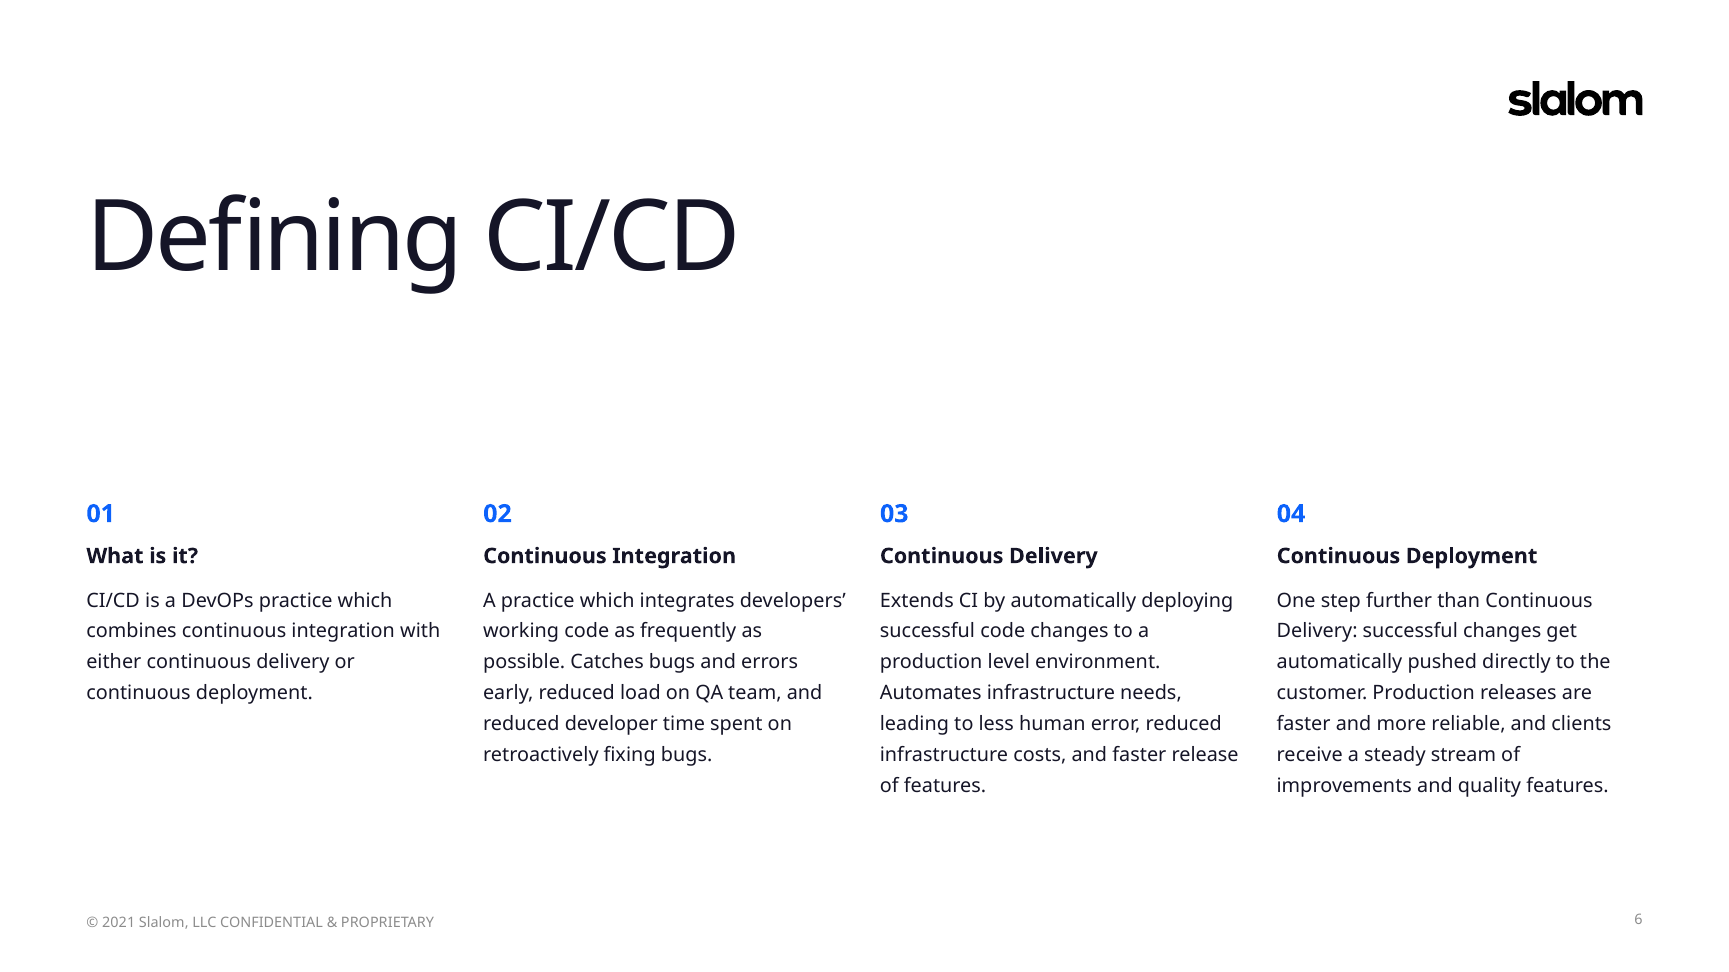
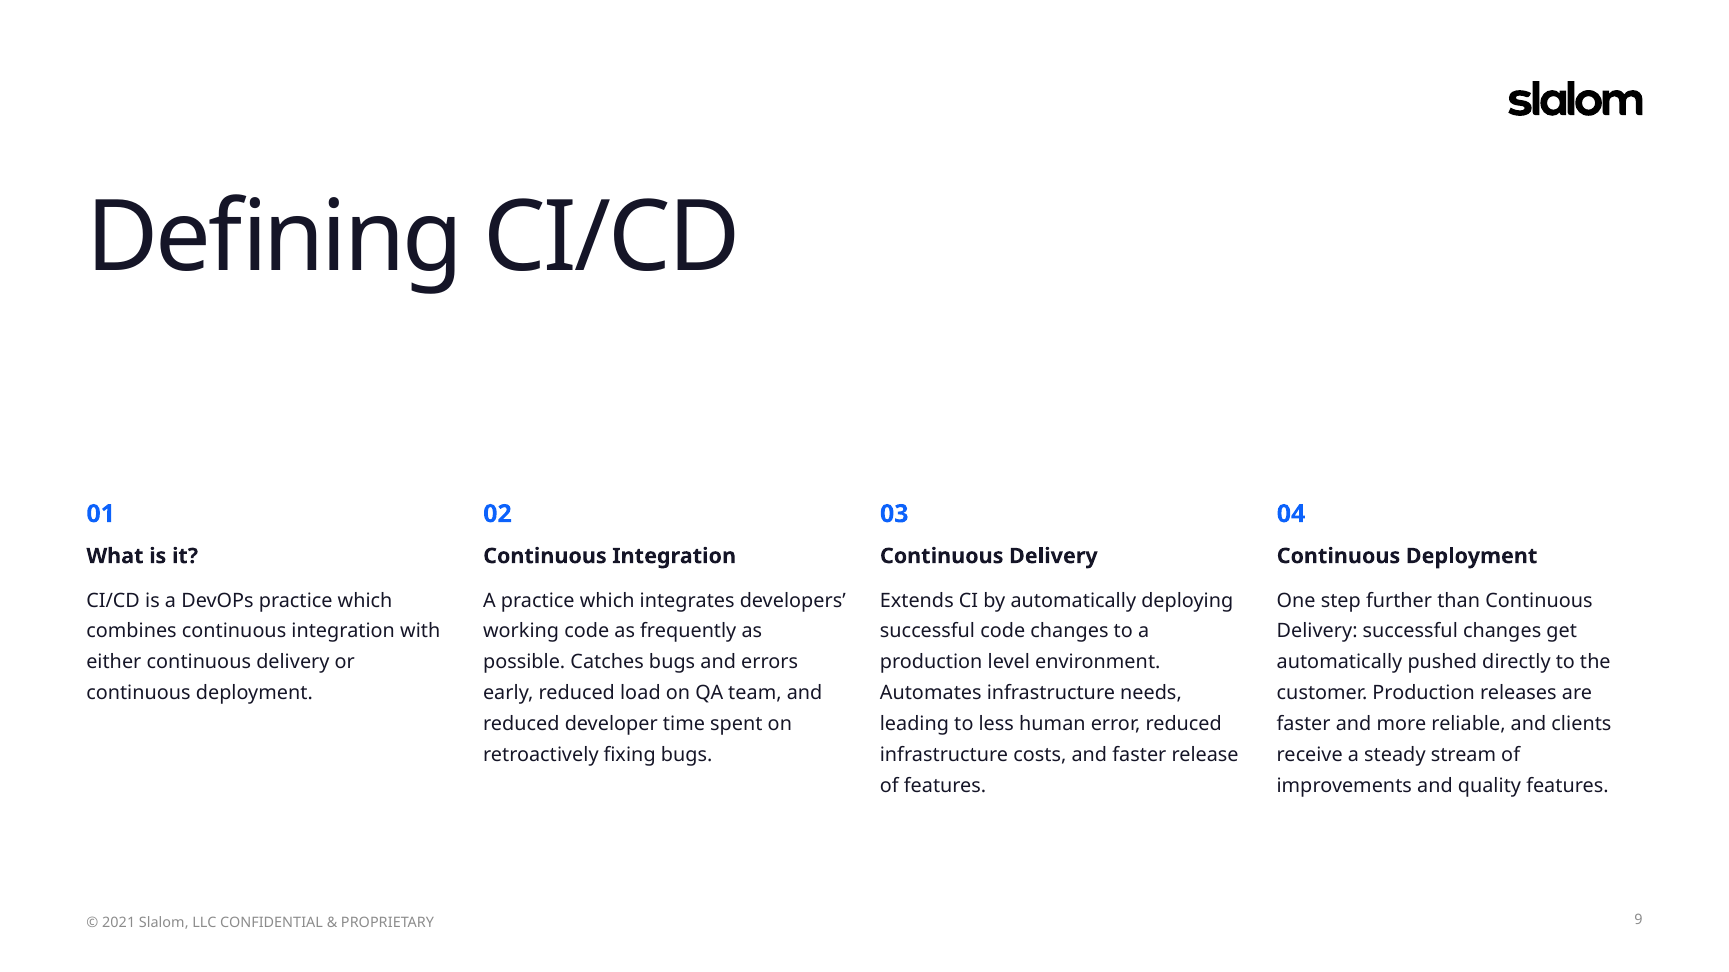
6: 6 -> 9
